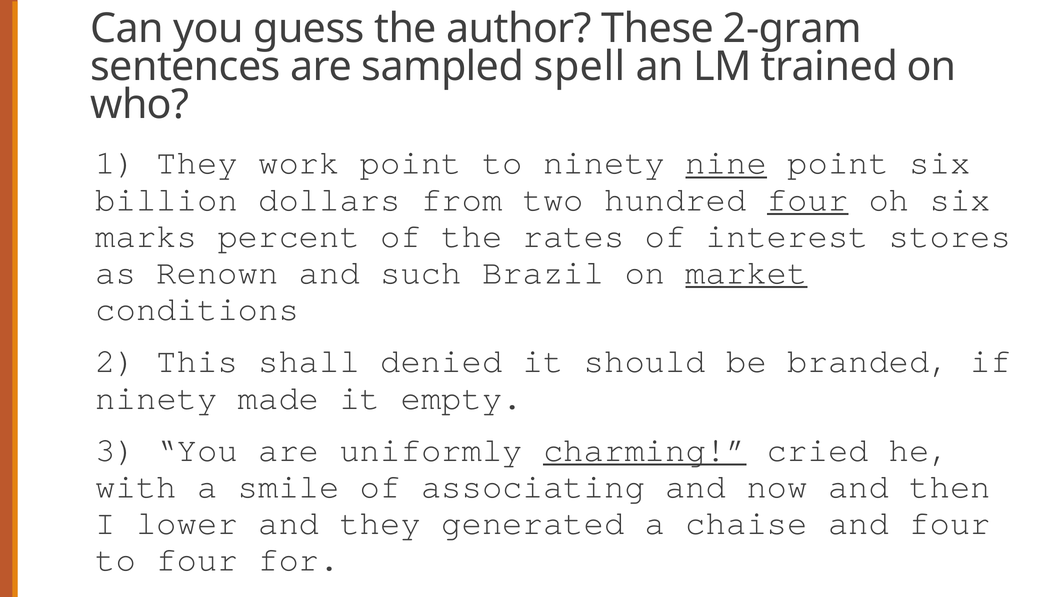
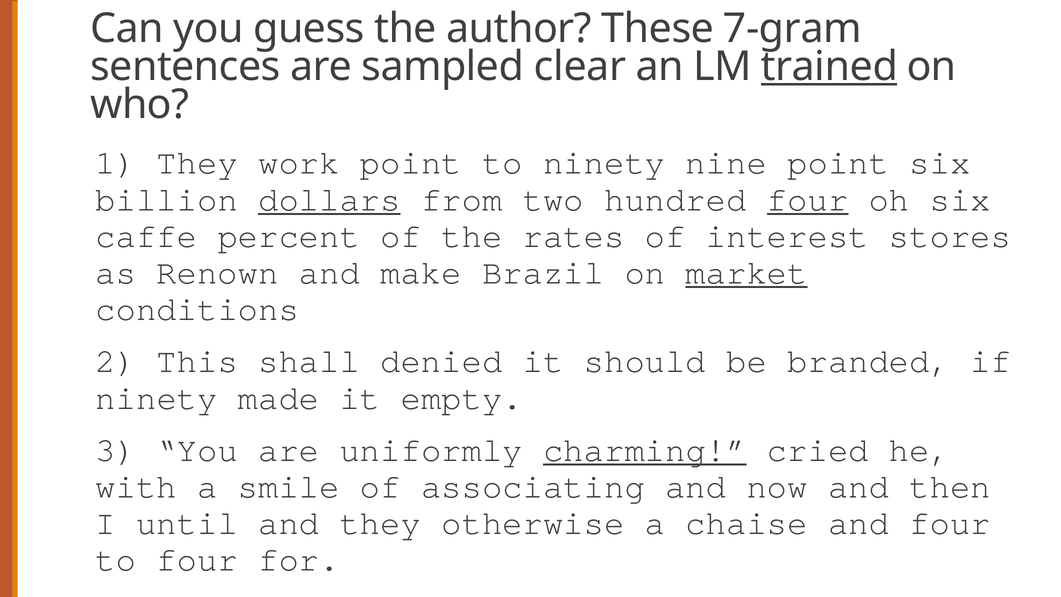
2-gram: 2-gram -> 7-gram
spell: spell -> clear
trained underline: none -> present
nine underline: present -> none
dollars underline: none -> present
marks: marks -> caffe
such: such -> make
lower: lower -> until
generated: generated -> otherwise
